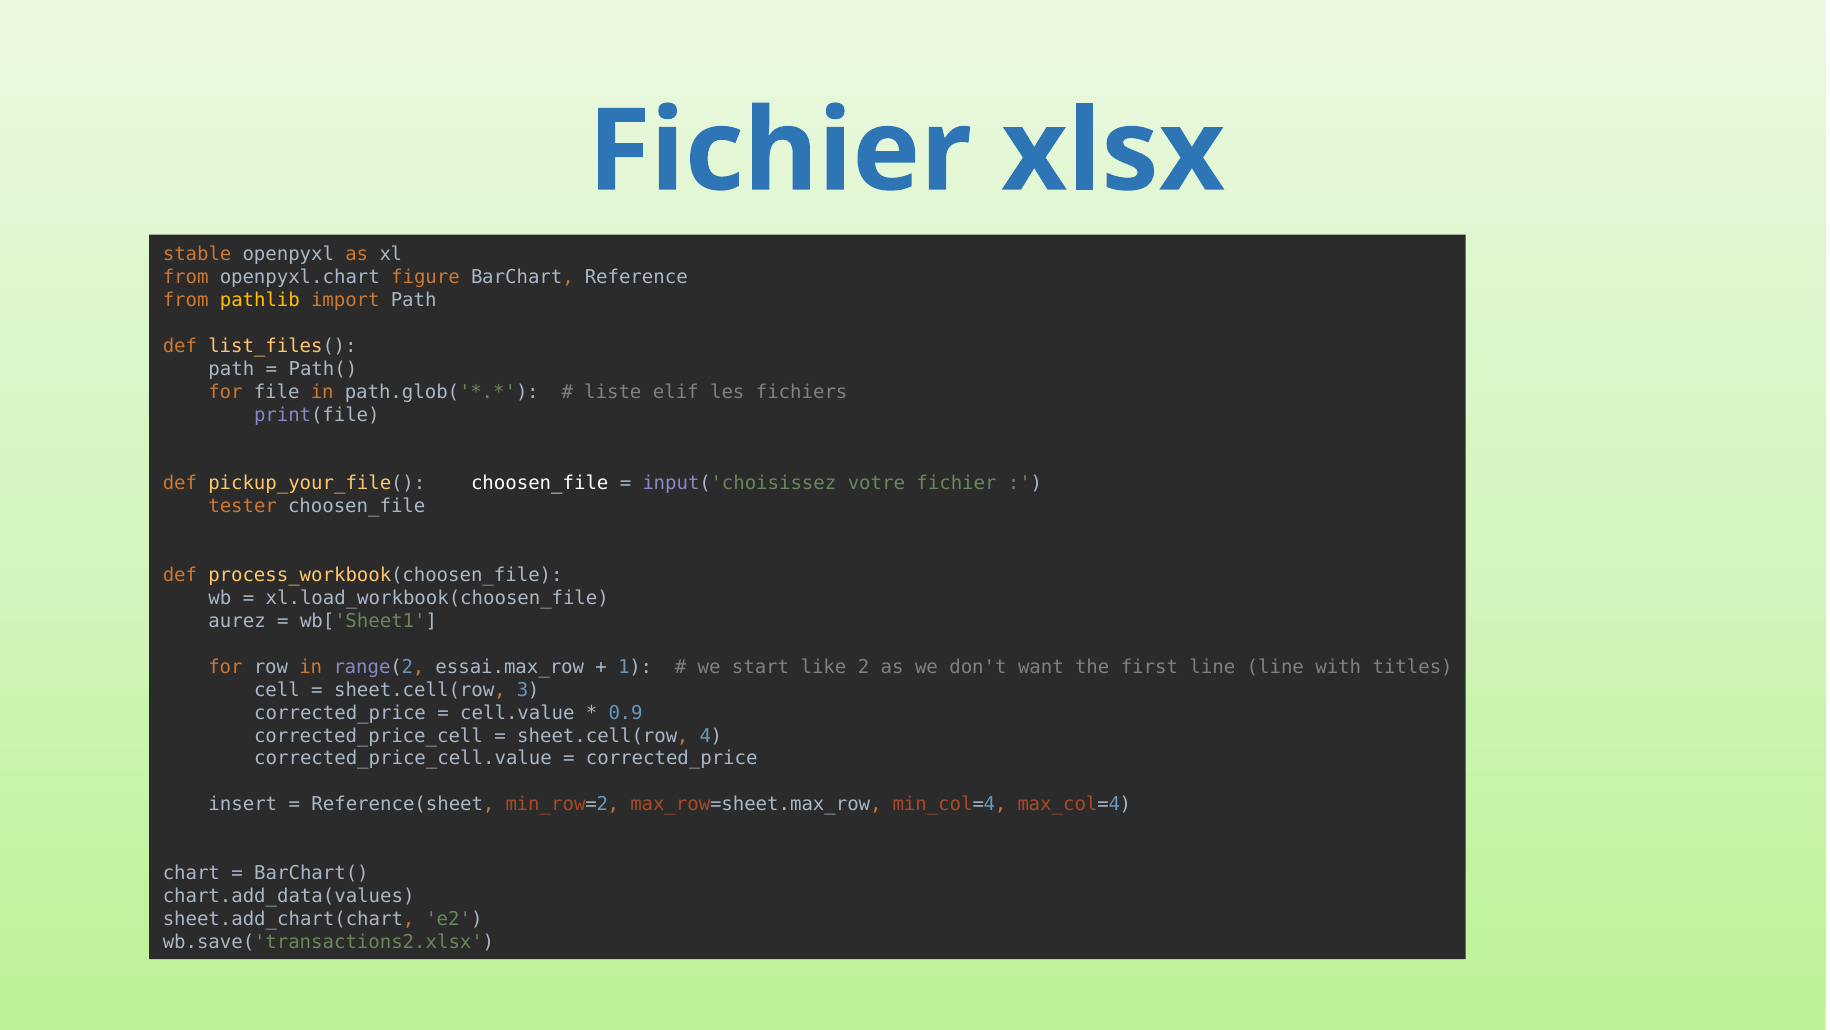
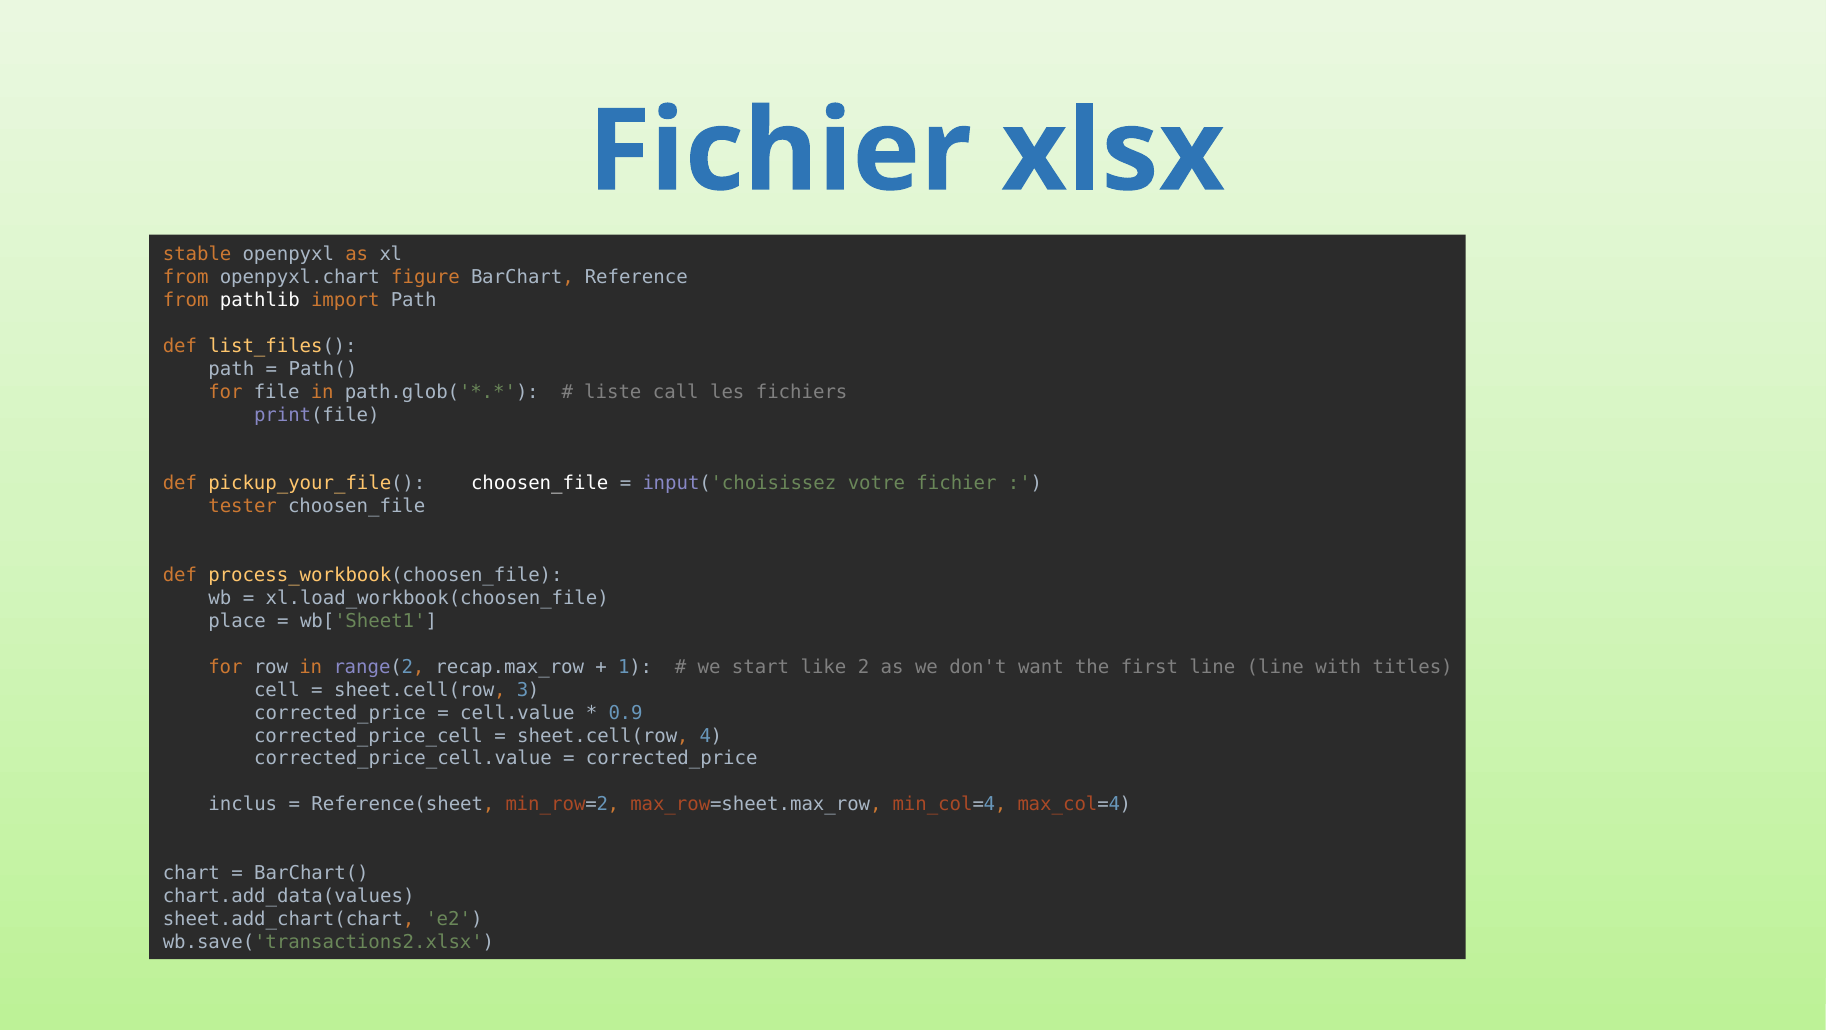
pathlib colour: yellow -> white
elif: elif -> call
aurez: aurez -> place
essai.max_row: essai.max_row -> recap.max_row
insert: insert -> inclus
